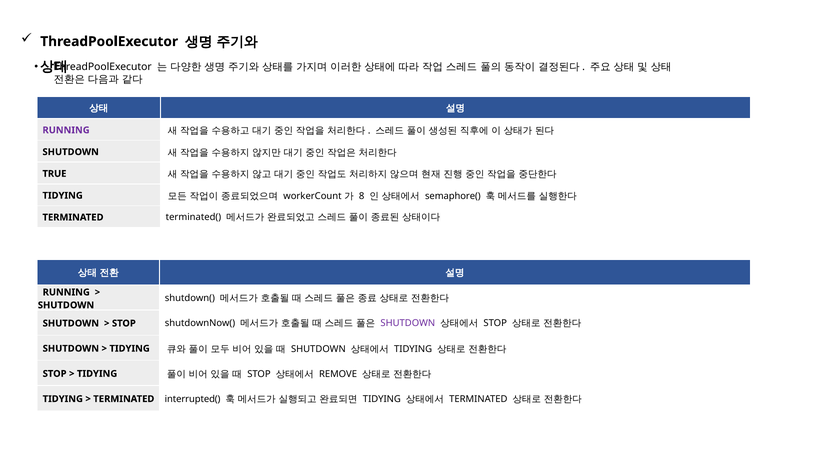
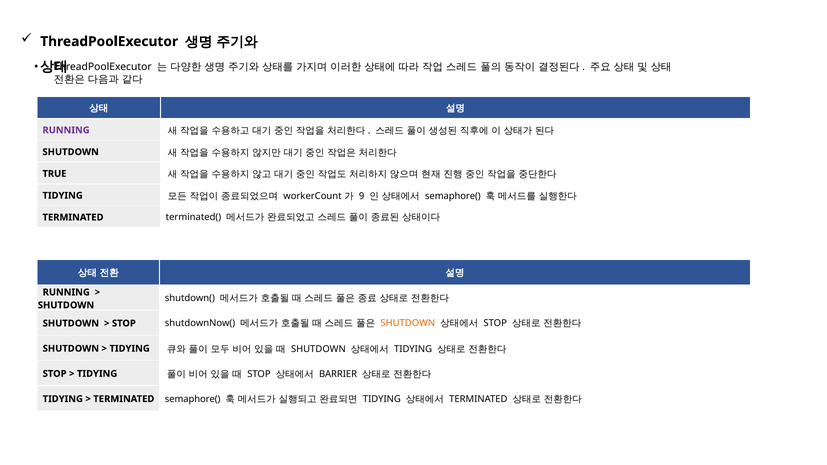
8: 8 -> 9
SHUTDOWN at (408, 323) colour: purple -> orange
REMOVE: REMOVE -> BARRIER
TERMINATED interrupted(: interrupted( -> semaphore(
